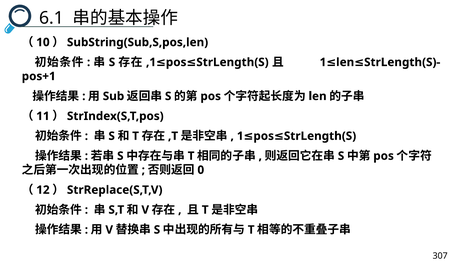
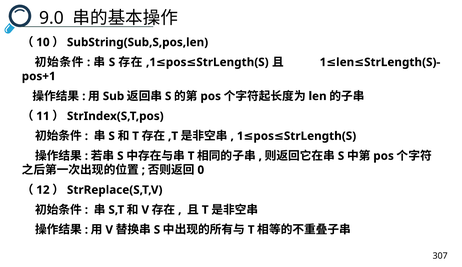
6.1: 6.1 -> 9.0
